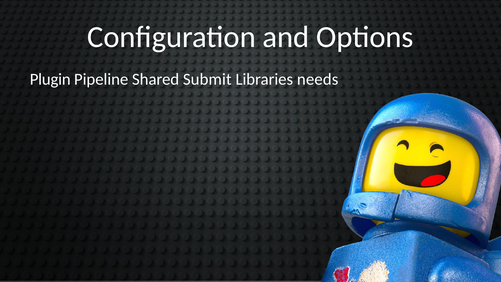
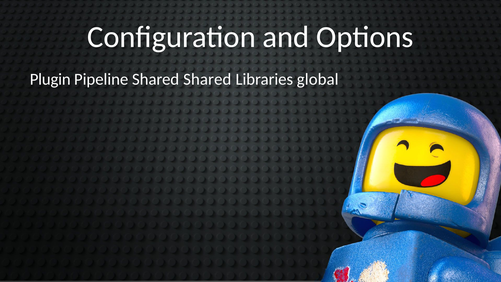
Shared Submit: Submit -> Shared
needs: needs -> global
